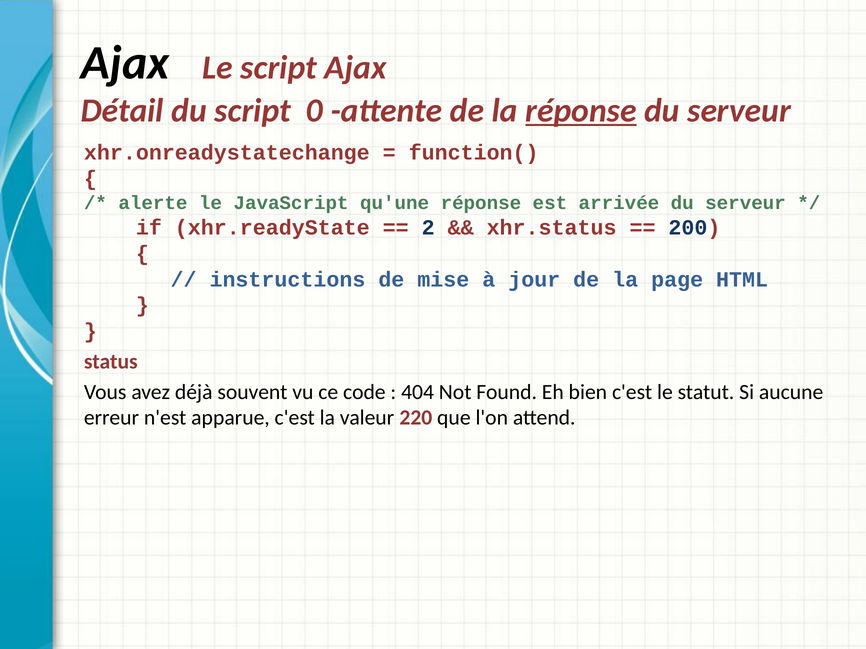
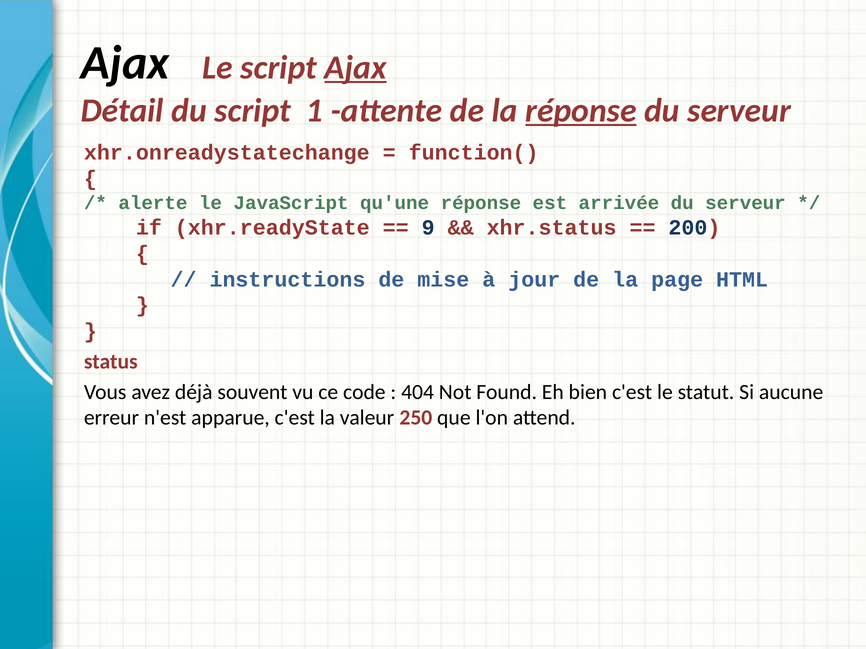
Ajax at (356, 68) underline: none -> present
0: 0 -> 1
2: 2 -> 9
220: 220 -> 250
